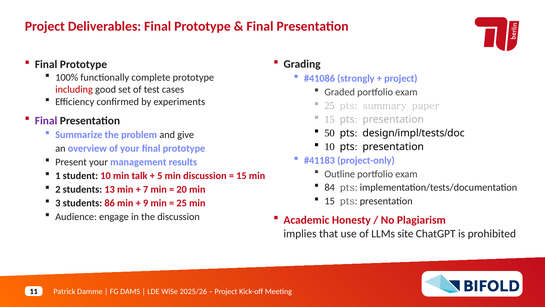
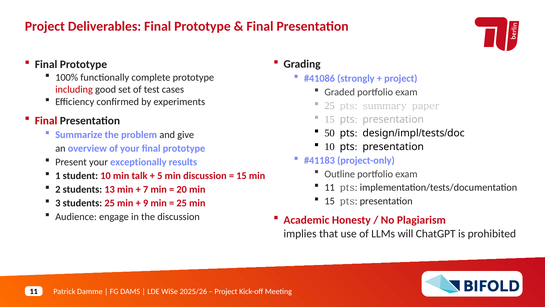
Final at (46, 120) colour: purple -> red
management: management -> exceptionally
84 at (330, 187): 84 -> 11
students 86: 86 -> 25
site: site -> will
